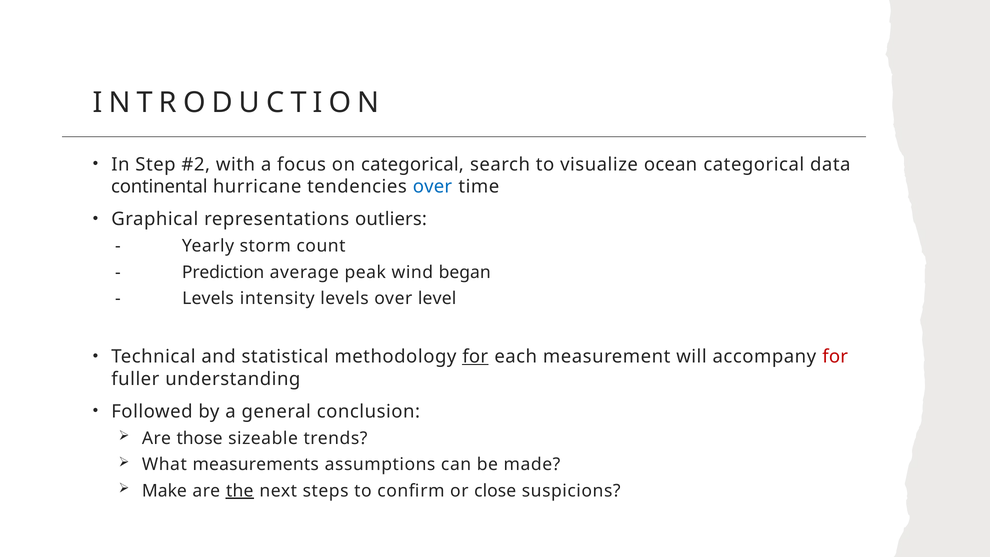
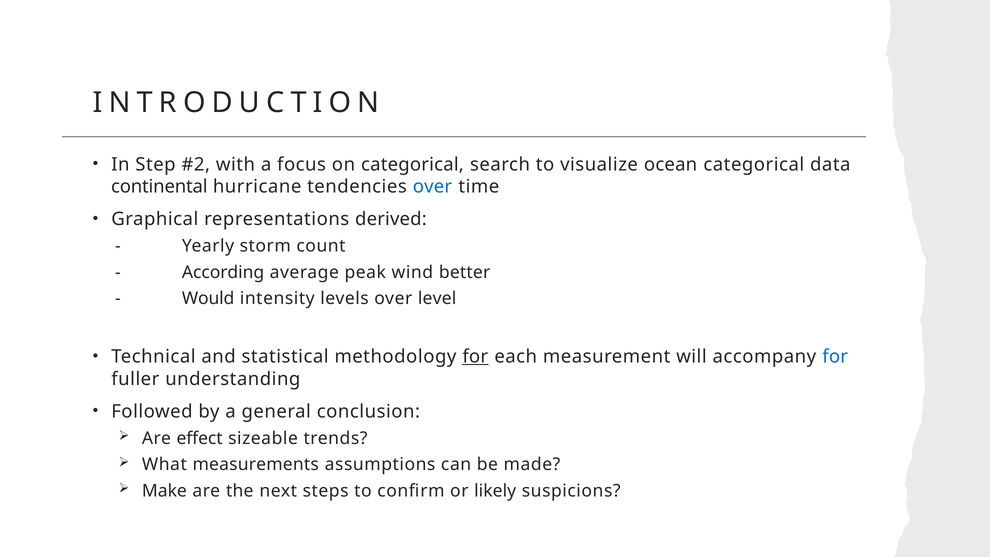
outliers: outliers -> derived
Prediction: Prediction -> According
began: began -> better
Levels at (208, 298): Levels -> Would
for at (835, 357) colour: red -> blue
those: those -> effect
the underline: present -> none
close: close -> likely
